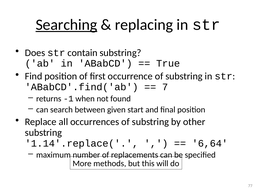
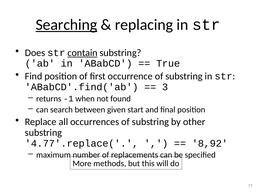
contain underline: none -> present
7: 7 -> 3
1.14'.replace(: 1.14'.replace( -> 4.77'.replace(
6,64: 6,64 -> 8,92
